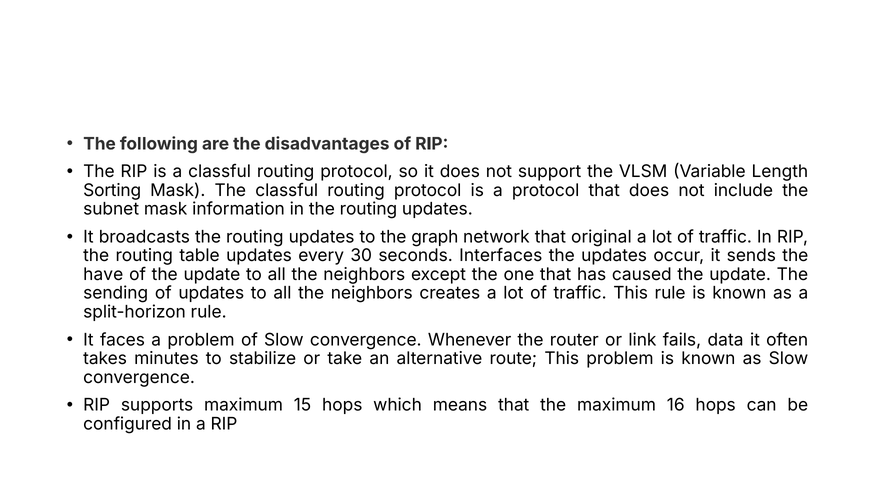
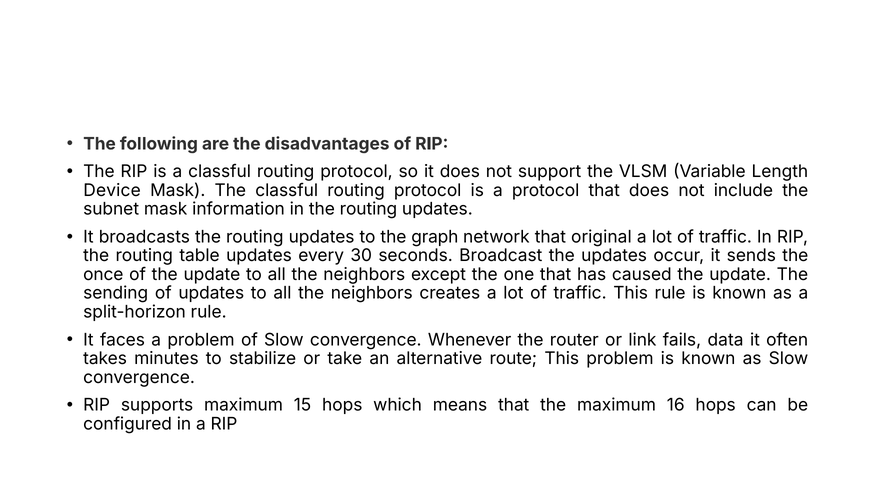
Sorting: Sorting -> Device
Interfaces: Interfaces -> Broadcast
have: have -> once
